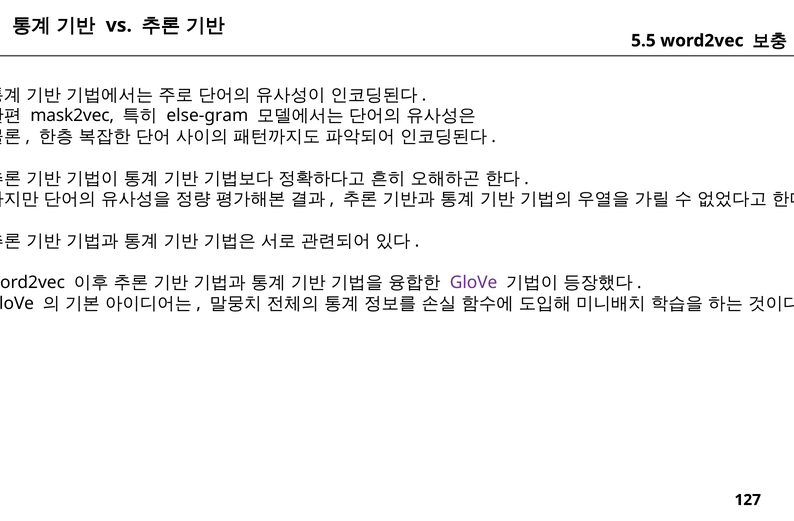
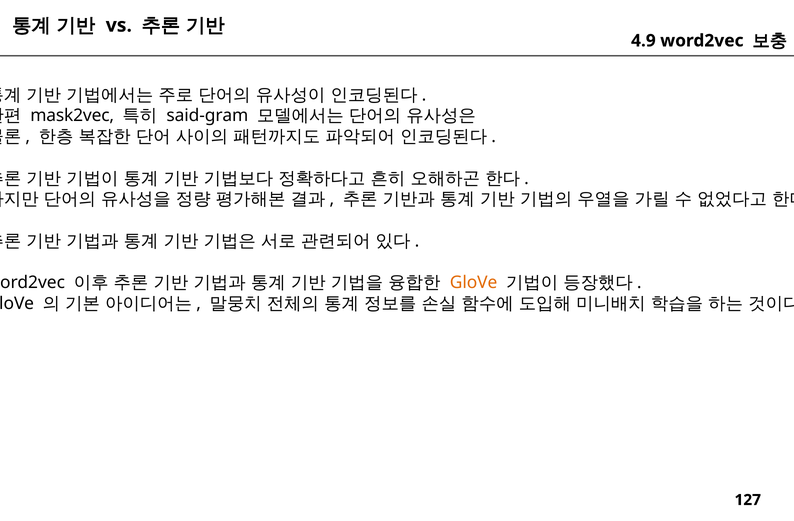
5.5: 5.5 -> 4.9
else-gram: else-gram -> said-gram
GloVe at (474, 283) colour: purple -> orange
